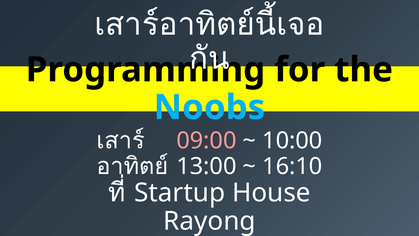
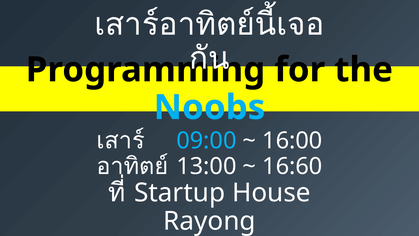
09:00 colour: pink -> light blue
10:00: 10:00 -> 16:00
16:10: 16:10 -> 16:60
